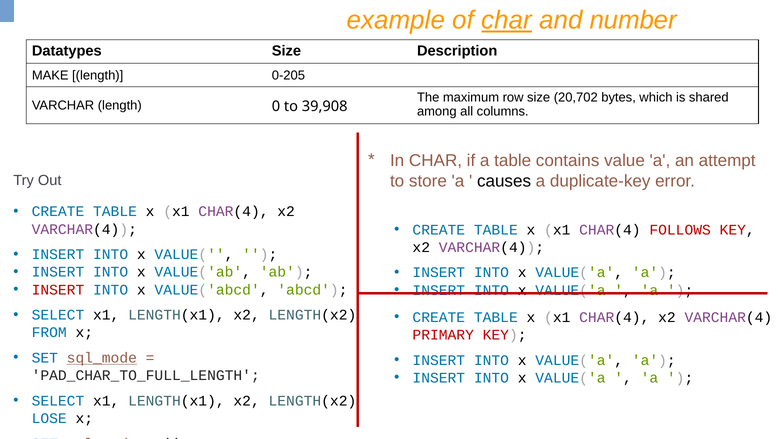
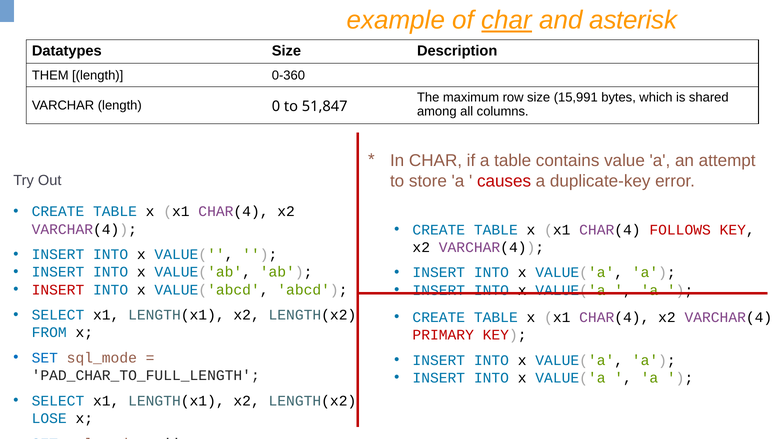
number: number -> asterisk
MAKE: MAKE -> THEM
0-205: 0-205 -> 0-360
20,702: 20,702 -> 15,991
39,908: 39,908 -> 51,847
causes colour: black -> red
sql_mode at (102, 358) underline: present -> none
